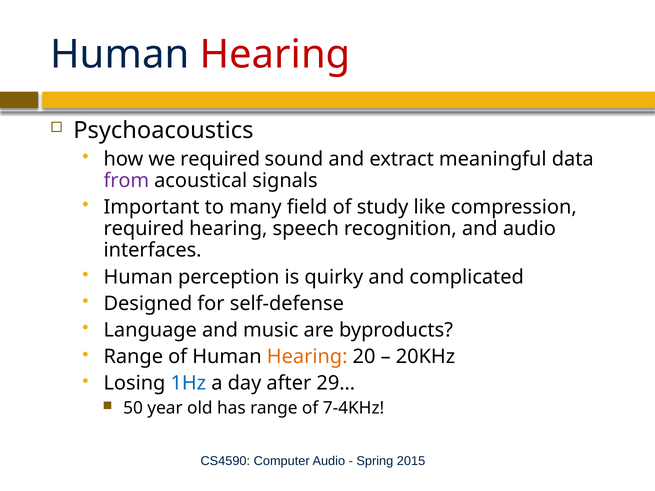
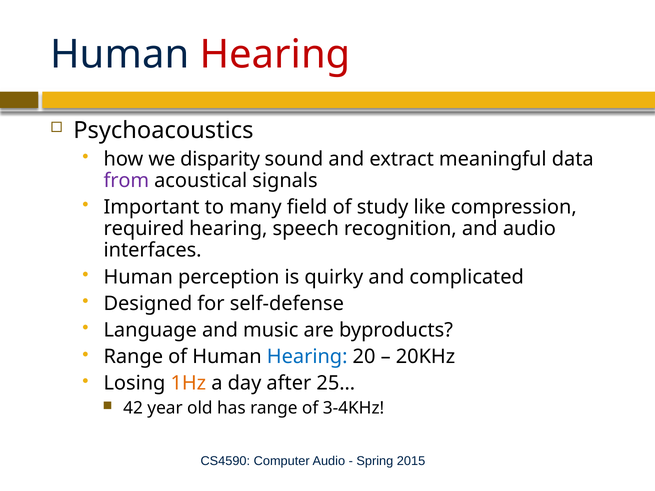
we required: required -> disparity
Hearing at (307, 357) colour: orange -> blue
1Hz colour: blue -> orange
29…: 29… -> 25…
50: 50 -> 42
7-4KHz: 7-4KHz -> 3-4KHz
